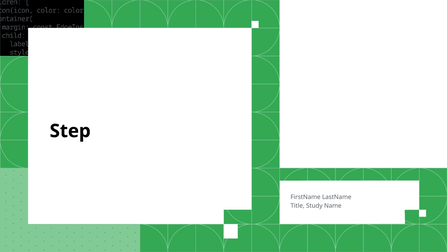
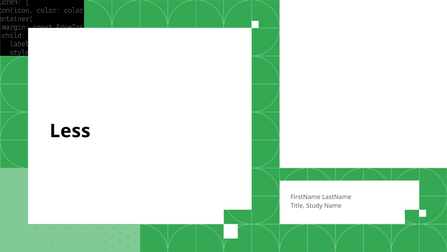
Step: Step -> Less
